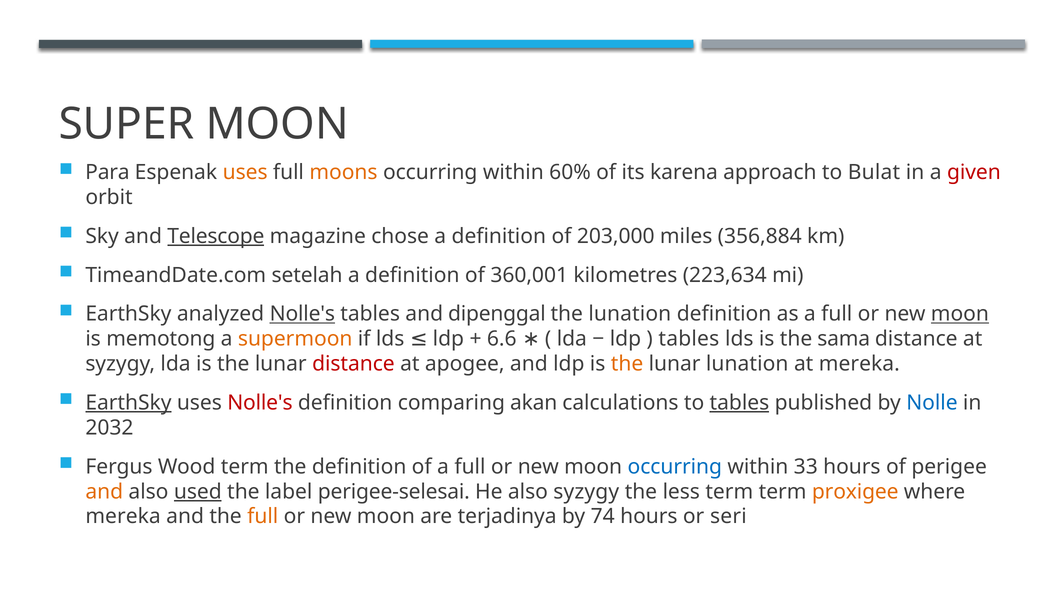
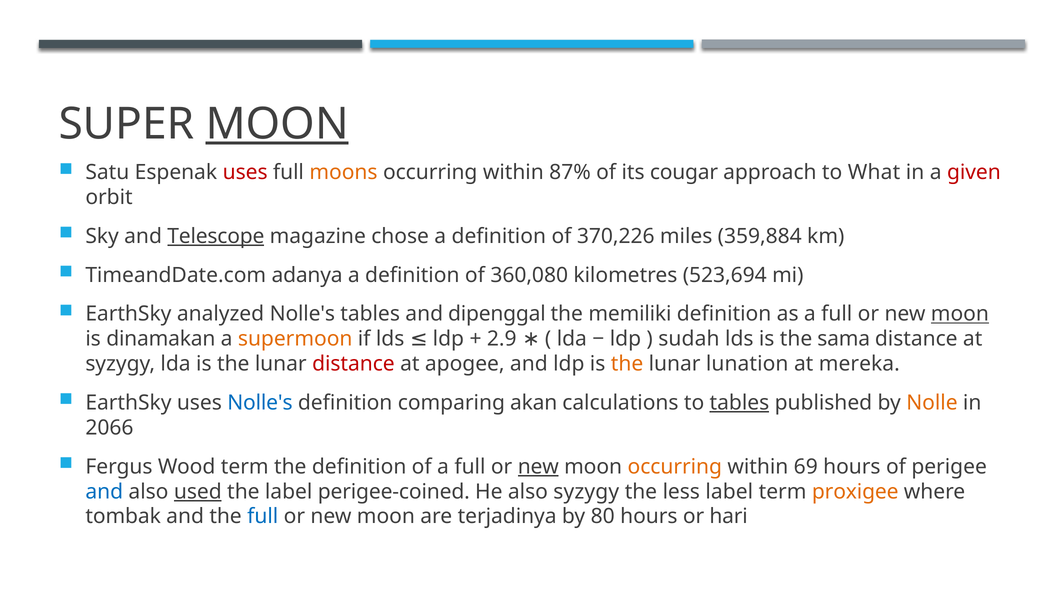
MOON at (277, 124) underline: none -> present
Para: Para -> Satu
uses at (245, 173) colour: orange -> red
60%: 60% -> 87%
karena: karena -> cougar
Bulat: Bulat -> What
203,000: 203,000 -> 370,226
356,884: 356,884 -> 359,884
setelah: setelah -> adanya
360,001: 360,001 -> 360,080
223,634: 223,634 -> 523,694
Nolle's at (302, 314) underline: present -> none
the lunation: lunation -> memiliki
memotong: memotong -> dinamakan
6.6: 6.6 -> 2.9
tables at (689, 339): tables -> sudah
EarthSky at (128, 403) underline: present -> none
Nolle's at (260, 403) colour: red -> blue
Nolle colour: blue -> orange
2032: 2032 -> 2066
new at (538, 467) underline: none -> present
occurring at (675, 467) colour: blue -> orange
33: 33 -> 69
and at (104, 492) colour: orange -> blue
perigee-selesai: perigee-selesai -> perigee-coined
less term: term -> label
mereka at (123, 517): mereka -> tombak
full at (263, 517) colour: orange -> blue
74: 74 -> 80
seri: seri -> hari
